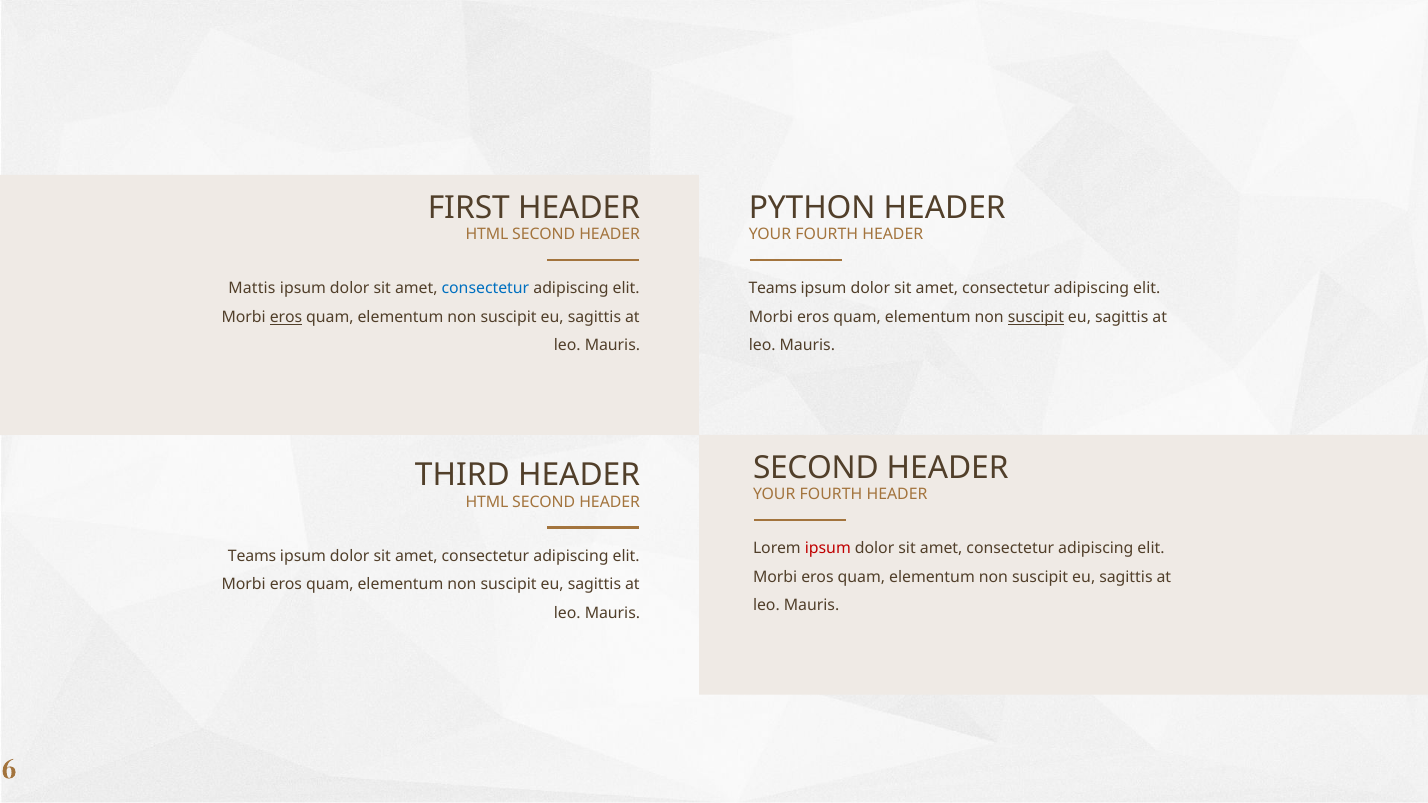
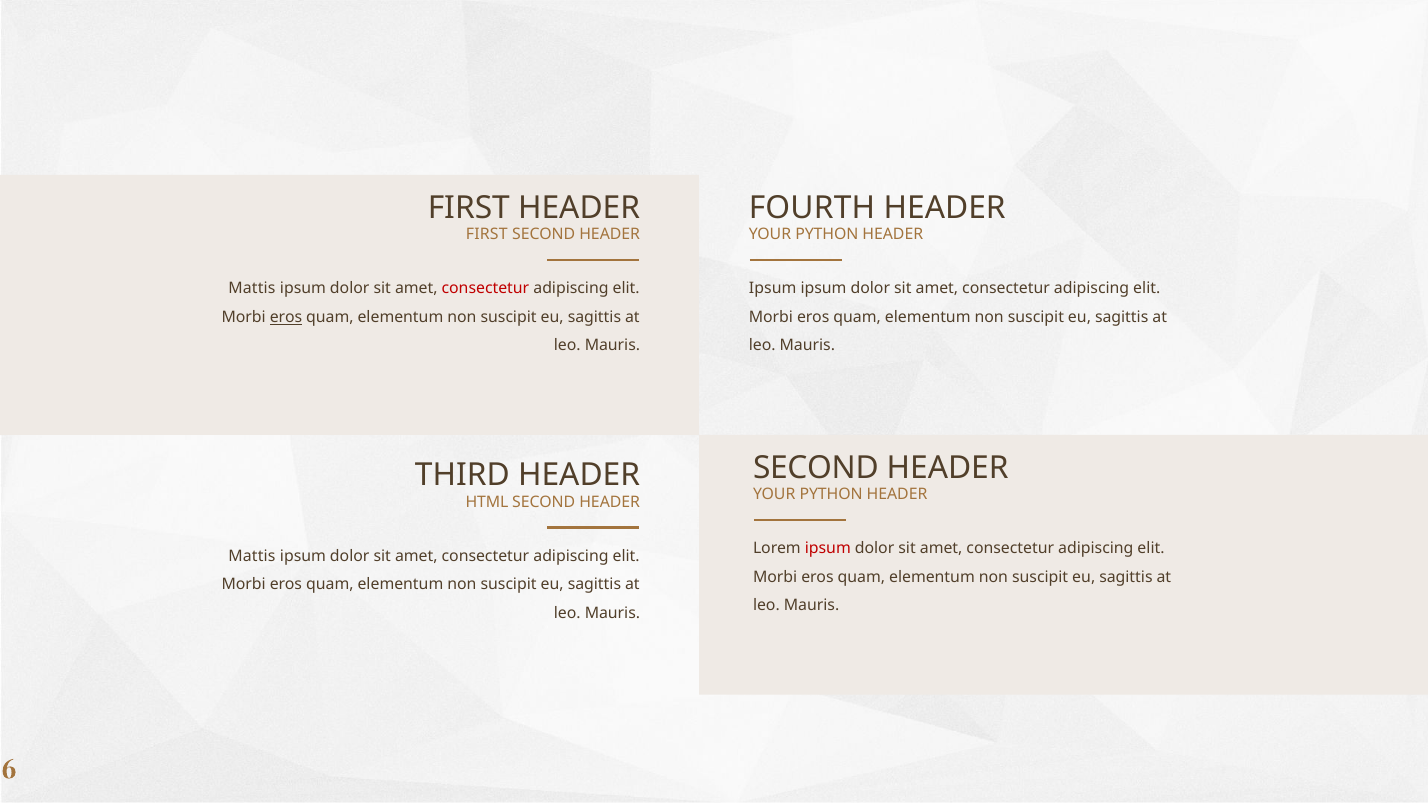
PYTHON: PYTHON -> FOURTH
HTML at (487, 235): HTML -> FIRST
FOURTH at (827, 235): FOURTH -> PYTHON
consectetur at (485, 289) colour: blue -> red
Teams at (773, 289): Teams -> Ipsum
suscipit at (1036, 317) underline: present -> none
FOURTH at (831, 495): FOURTH -> PYTHON
Teams at (252, 556): Teams -> Mattis
